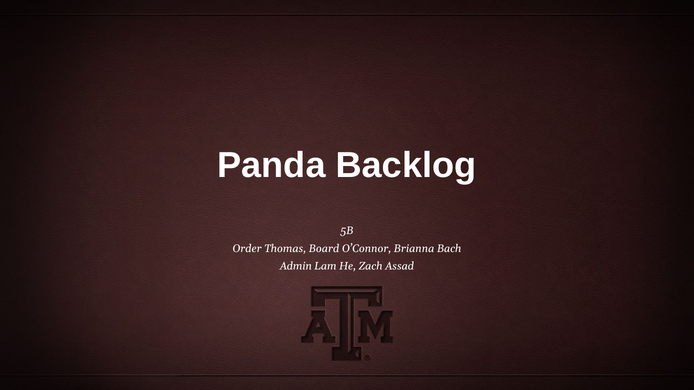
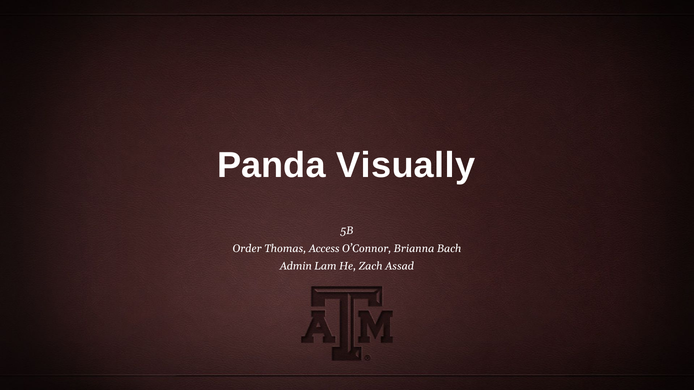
Backlog: Backlog -> Visually
Board: Board -> Access
